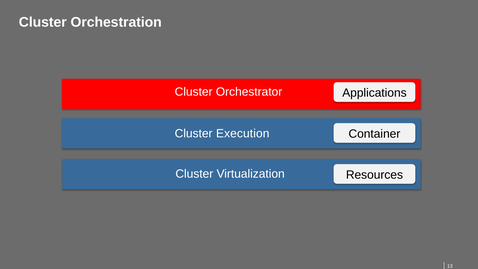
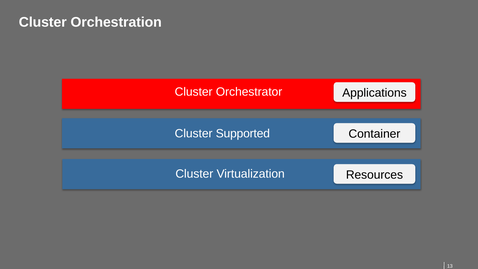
Execution: Execution -> Supported
